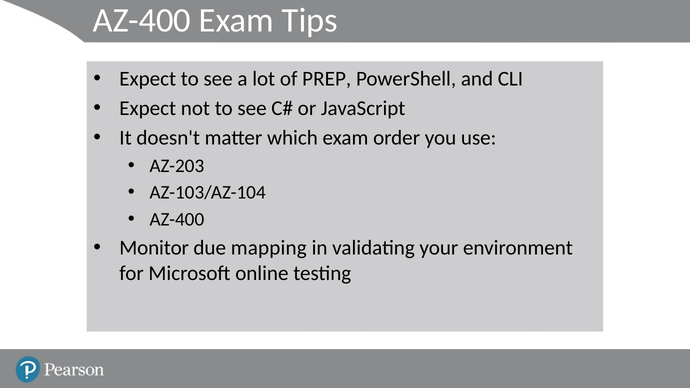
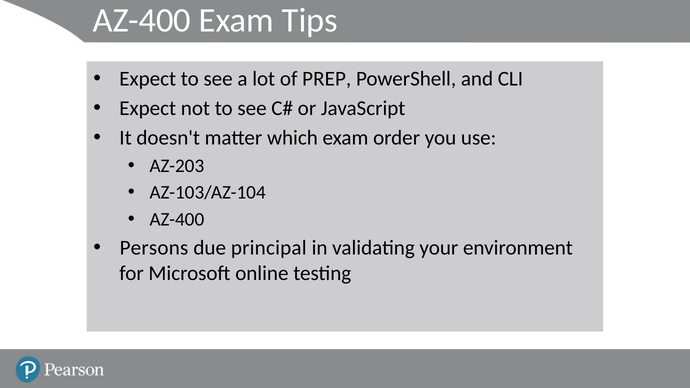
Monitor: Monitor -> Persons
mapping: mapping -> principal
